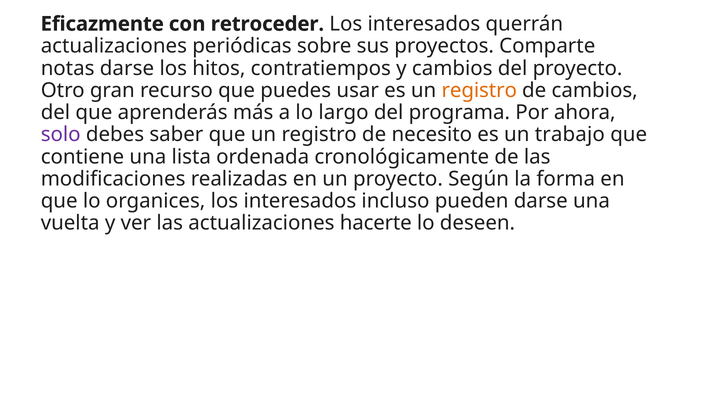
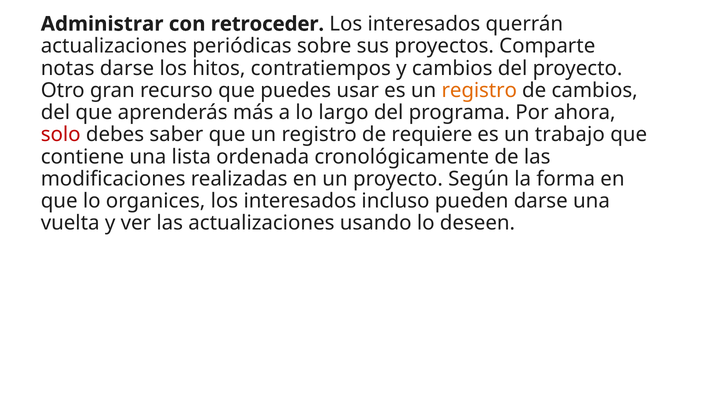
Eficazmente: Eficazmente -> Administrar
solo colour: purple -> red
necesito: necesito -> requiere
hacerte: hacerte -> usando
